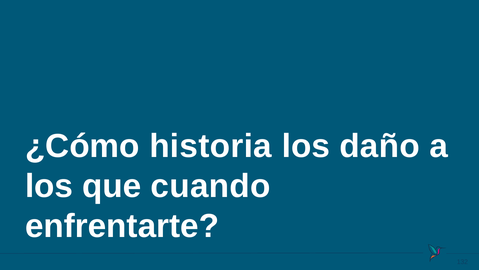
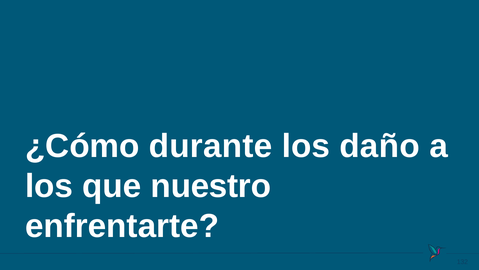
historia: historia -> durante
cuando: cuando -> nuestro
